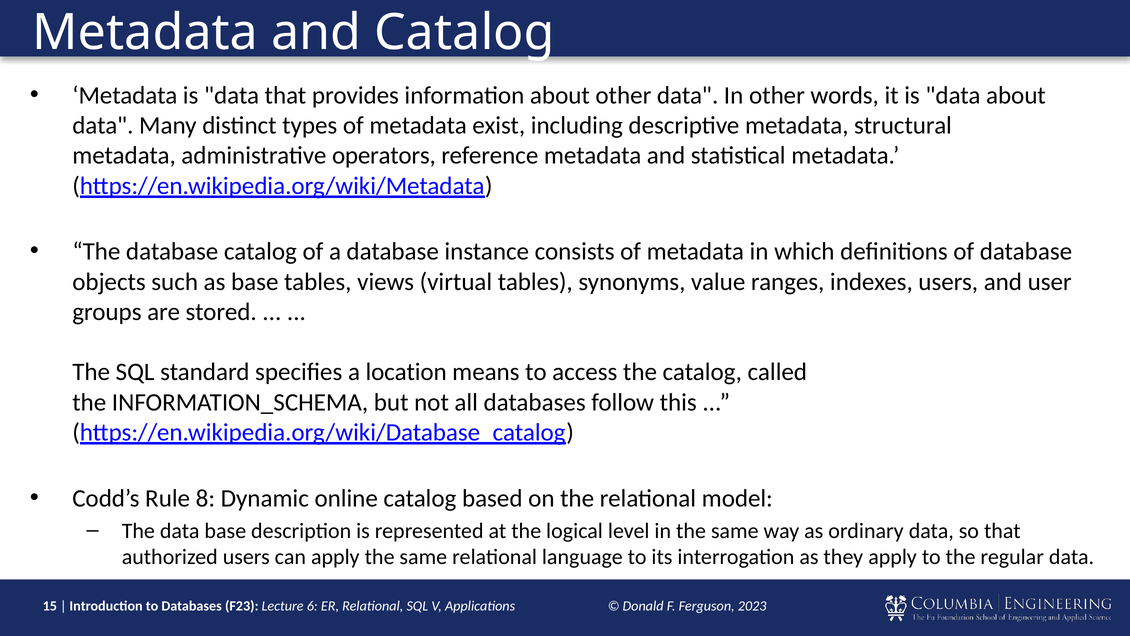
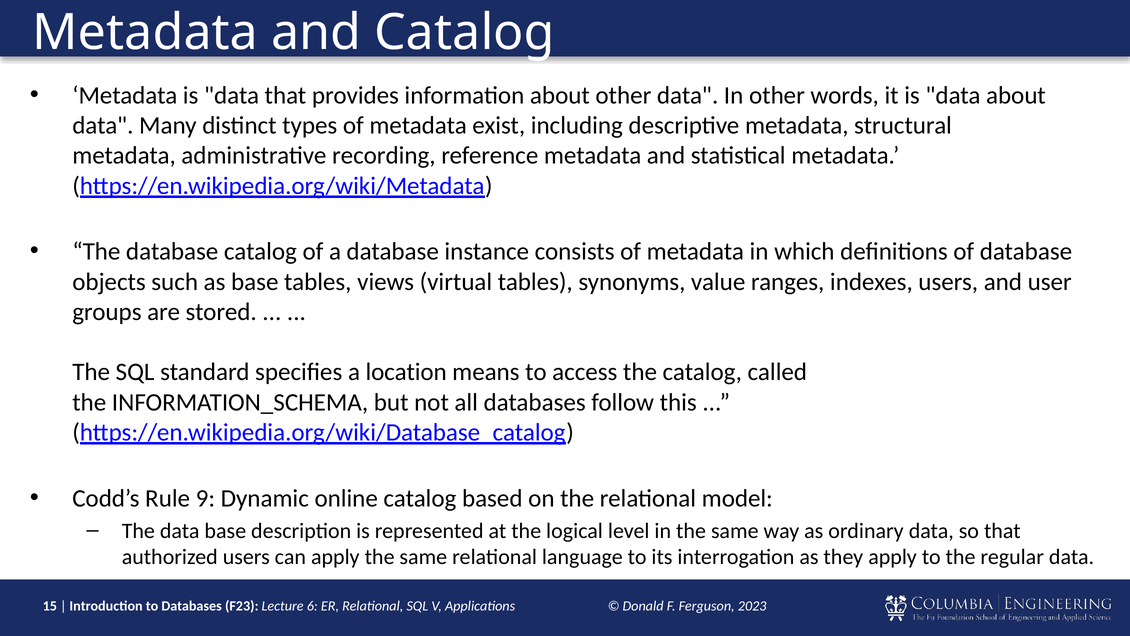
operators: operators -> recording
8: 8 -> 9
